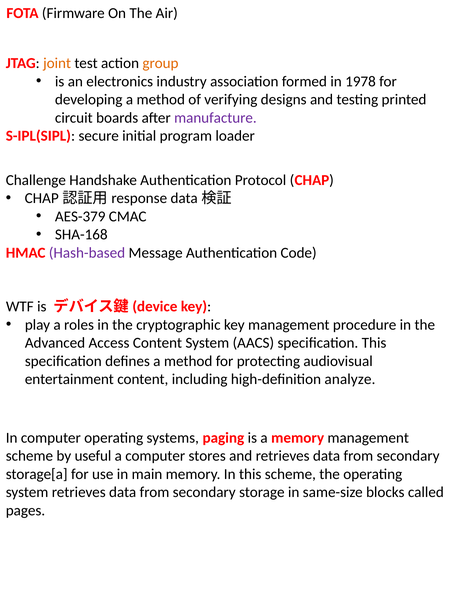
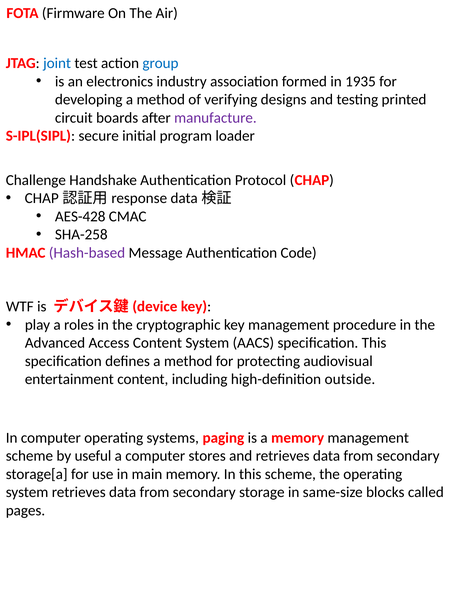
joint colour: orange -> blue
group colour: orange -> blue
1978: 1978 -> 1935
AES-379: AES-379 -> AES-428
SHA-168: SHA-168 -> SHA-258
analyze: analyze -> outside
